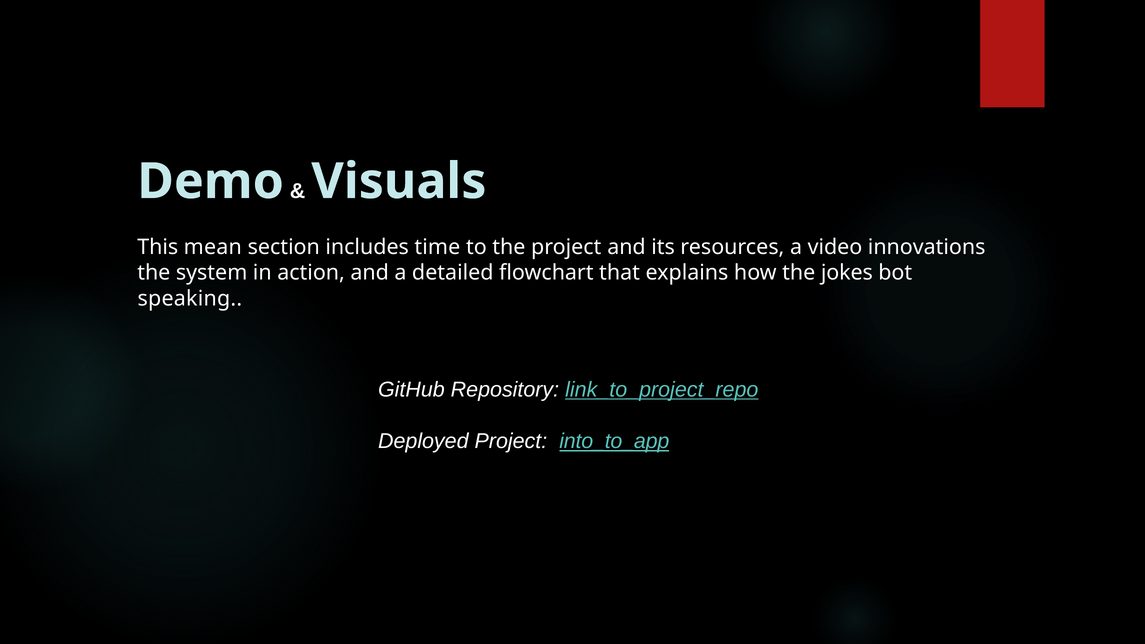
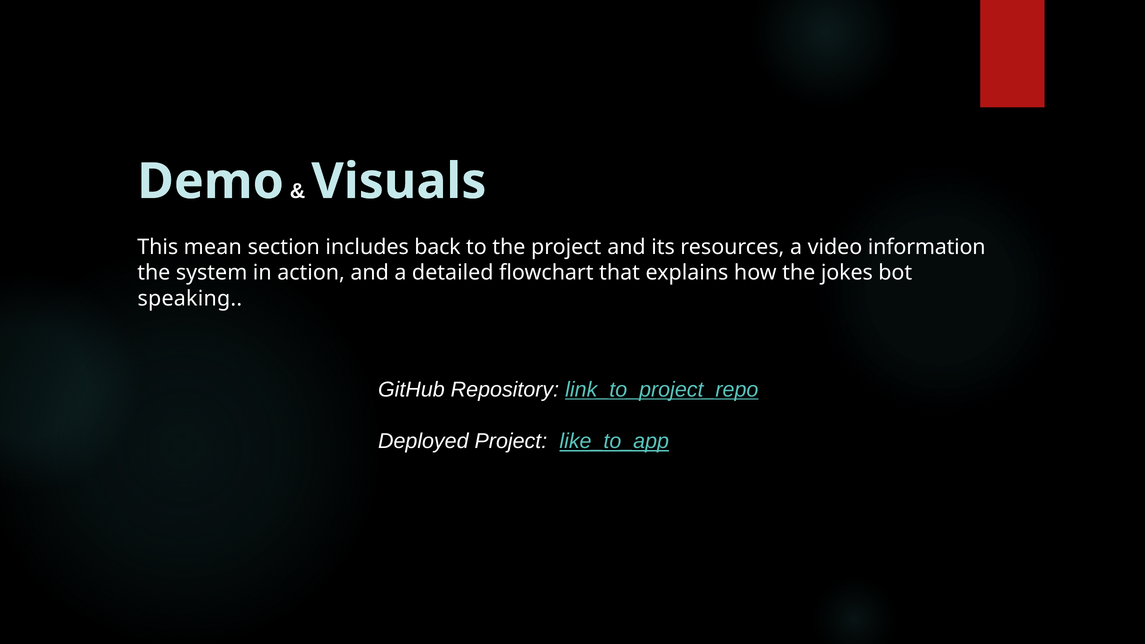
time: time -> back
innovations: innovations -> information
into_to_app: into_to_app -> like_to_app
